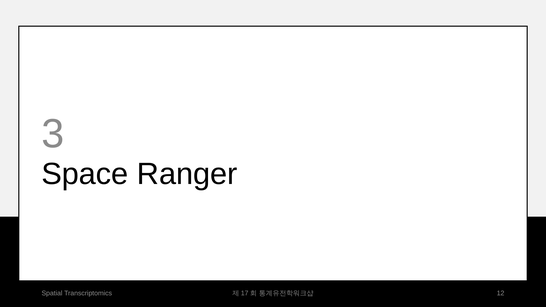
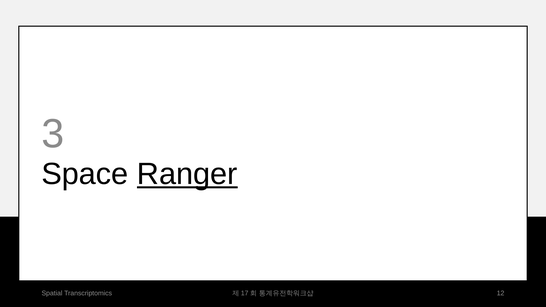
Ranger underline: none -> present
